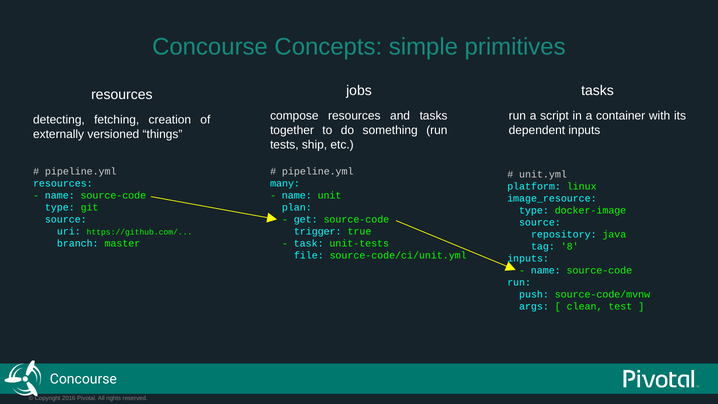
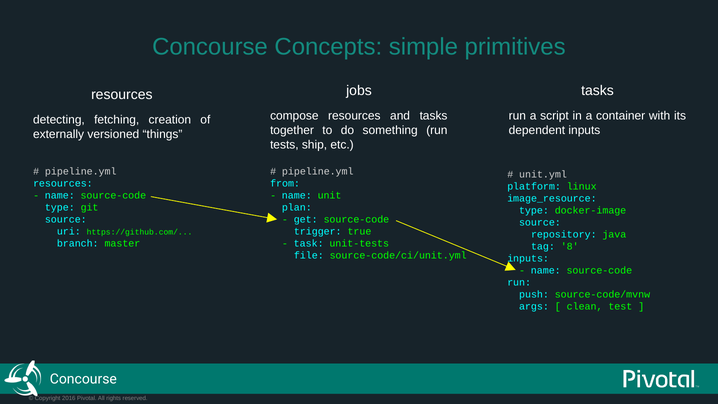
many: many -> from
